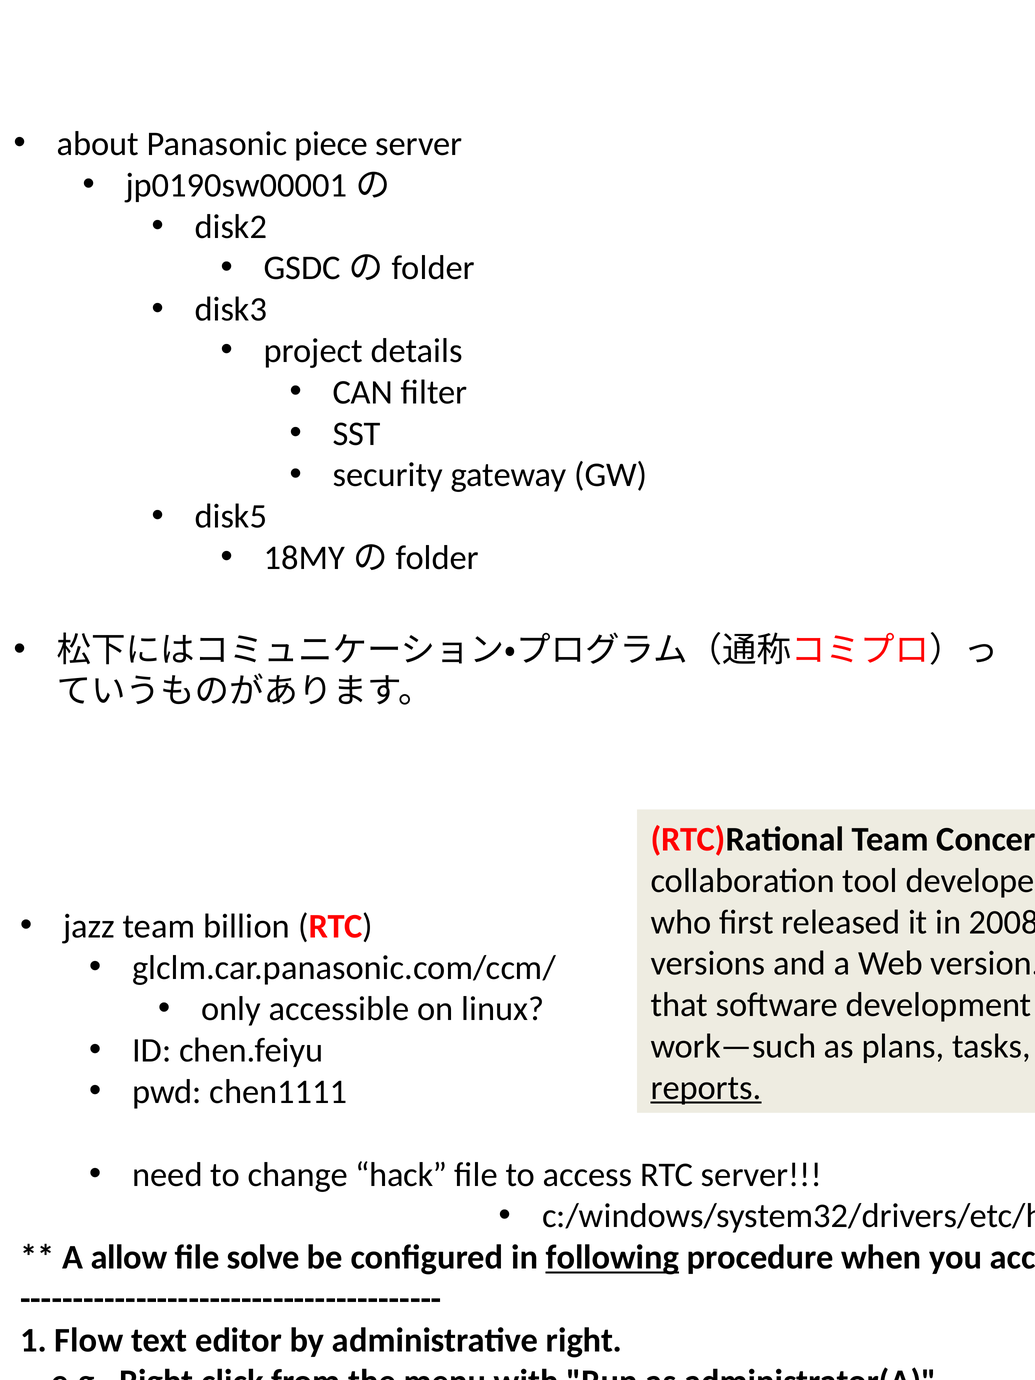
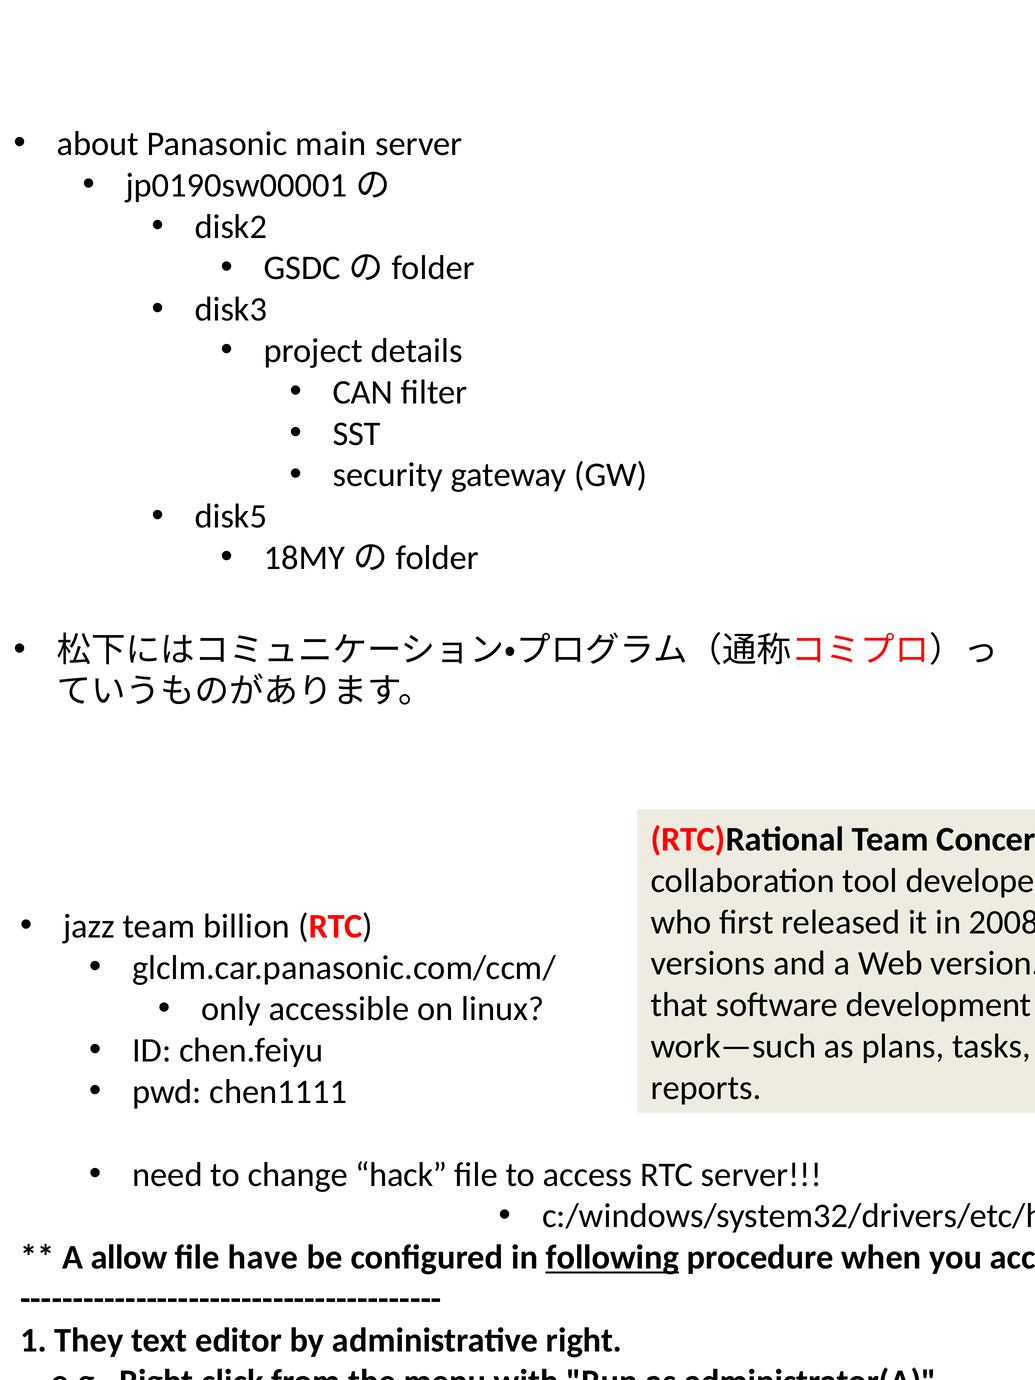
piece: piece -> main
reports underline: present -> none
solve: solve -> have
Flow: Flow -> They
